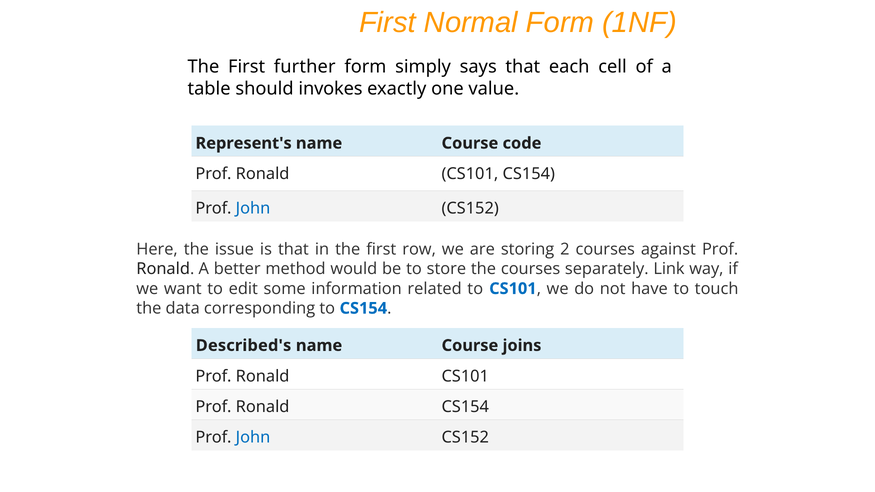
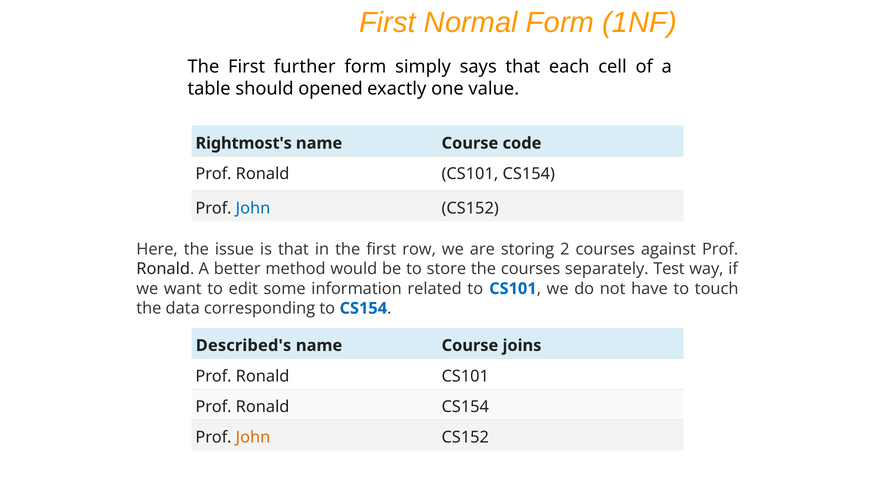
invokes: invokes -> opened
Represent's: Represent's -> Rightmost's
Link: Link -> Test
John at (253, 437) colour: blue -> orange
